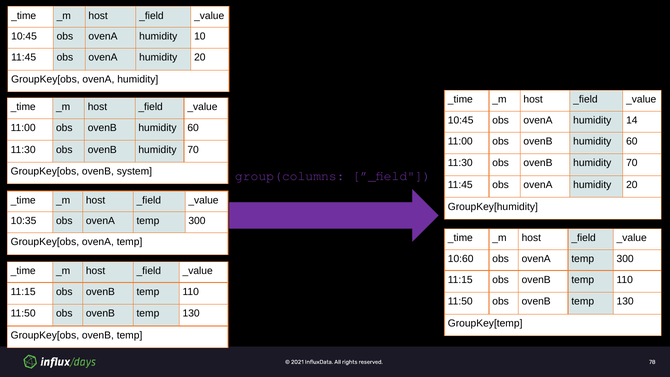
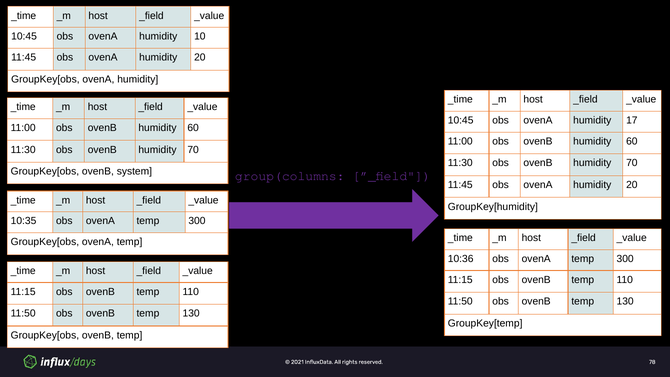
14: 14 -> 17
10:60: 10:60 -> 10:36
